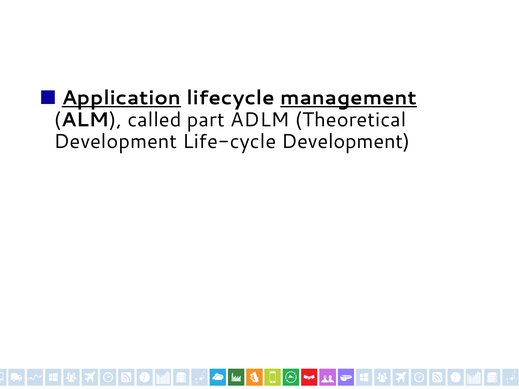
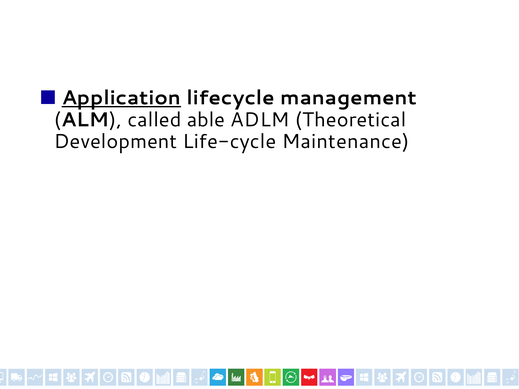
management underline: present -> none
part: part -> able
Life-cycle Development: Development -> Maintenance
